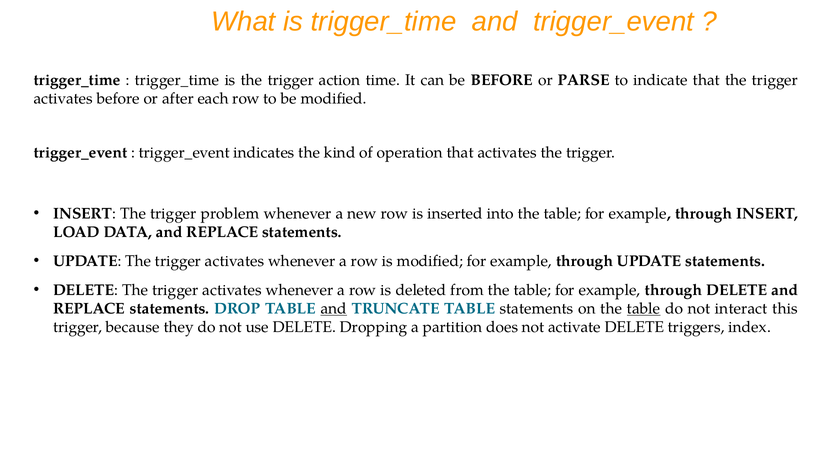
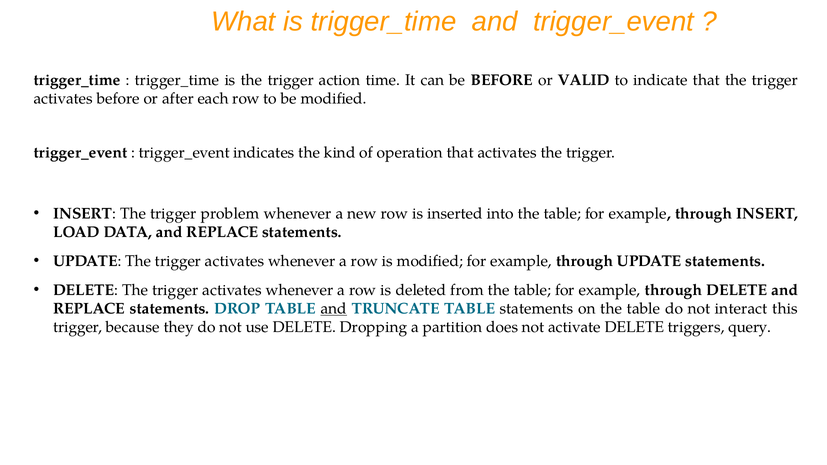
PARSE: PARSE -> VALID
table at (644, 309) underline: present -> none
index: index -> query
